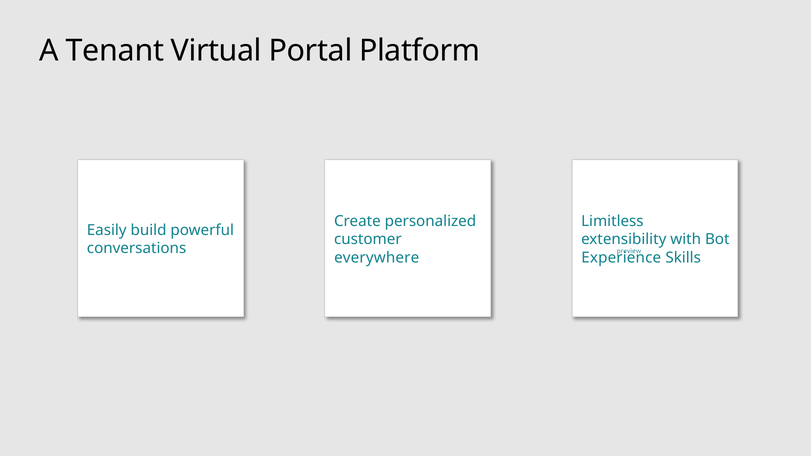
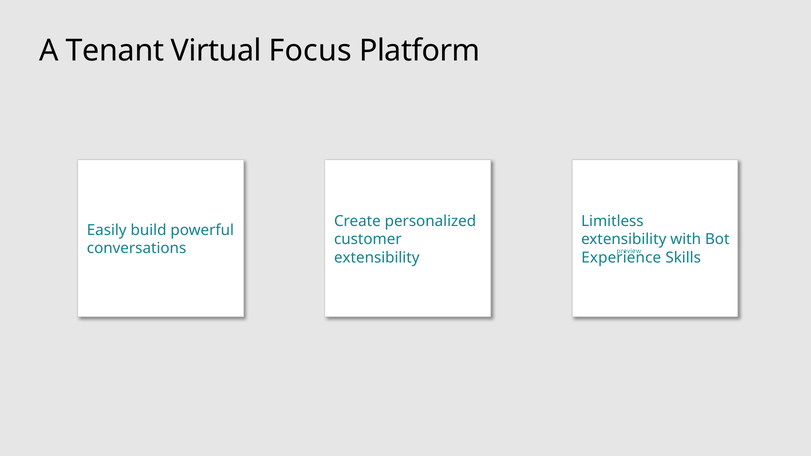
Portal: Portal -> Focus
everywhere at (377, 258): everywhere -> extensibility
